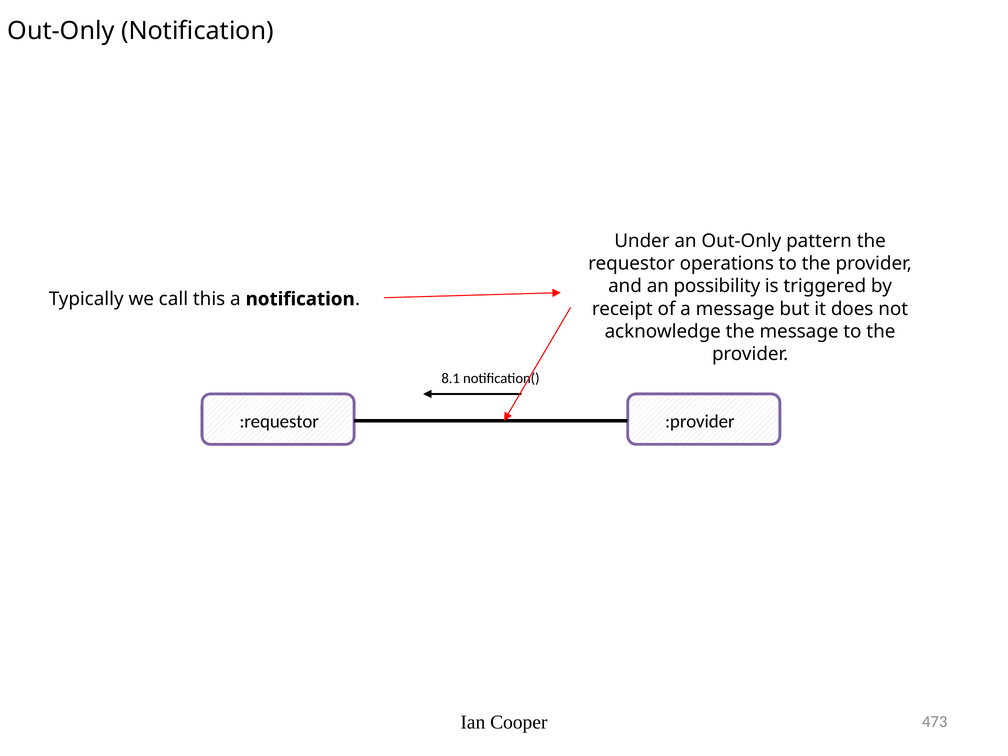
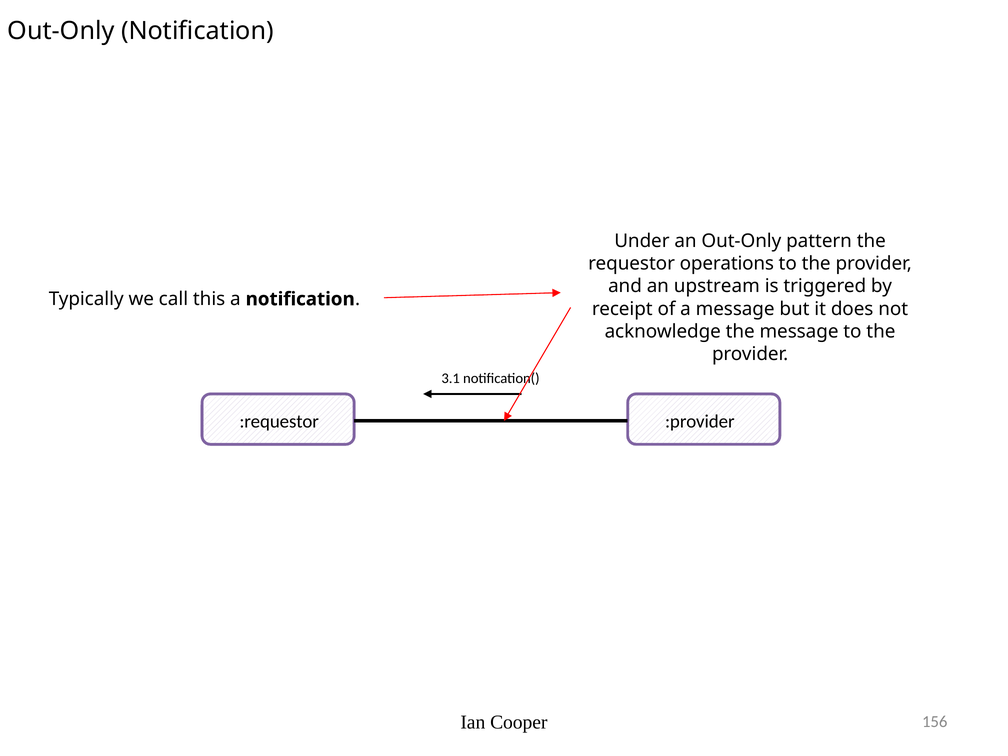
possibility: possibility -> upstream
8.1: 8.1 -> 3.1
473: 473 -> 156
